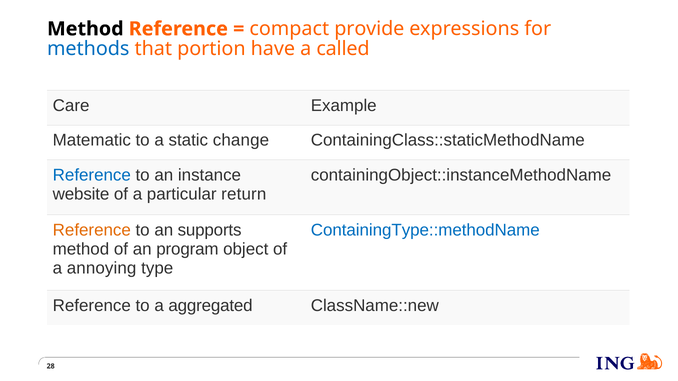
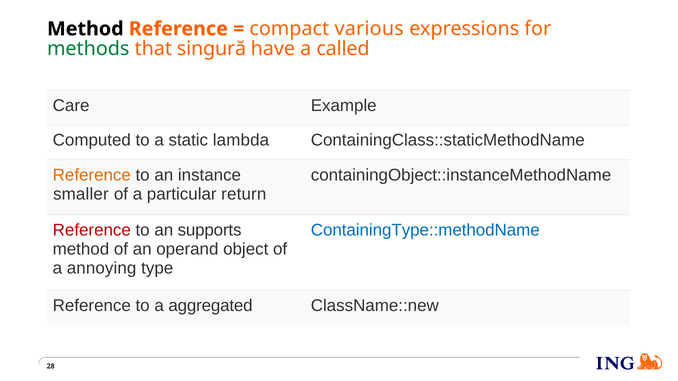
provide: provide -> various
methods colour: blue -> green
portion: portion -> singură
Matematic: Matematic -> Computed
change: change -> lambda
Reference at (92, 175) colour: blue -> orange
website: website -> smaller
Reference at (92, 230) colour: orange -> red
program: program -> operand
